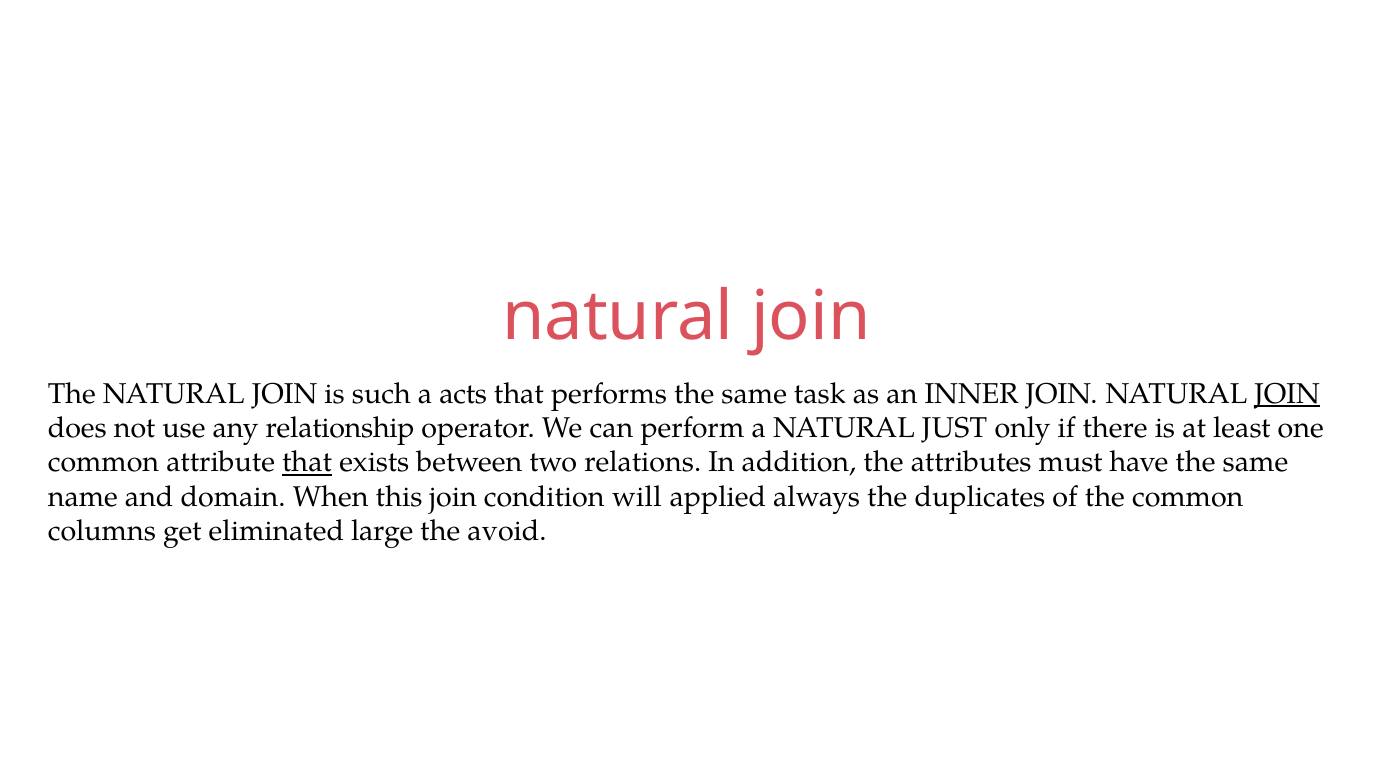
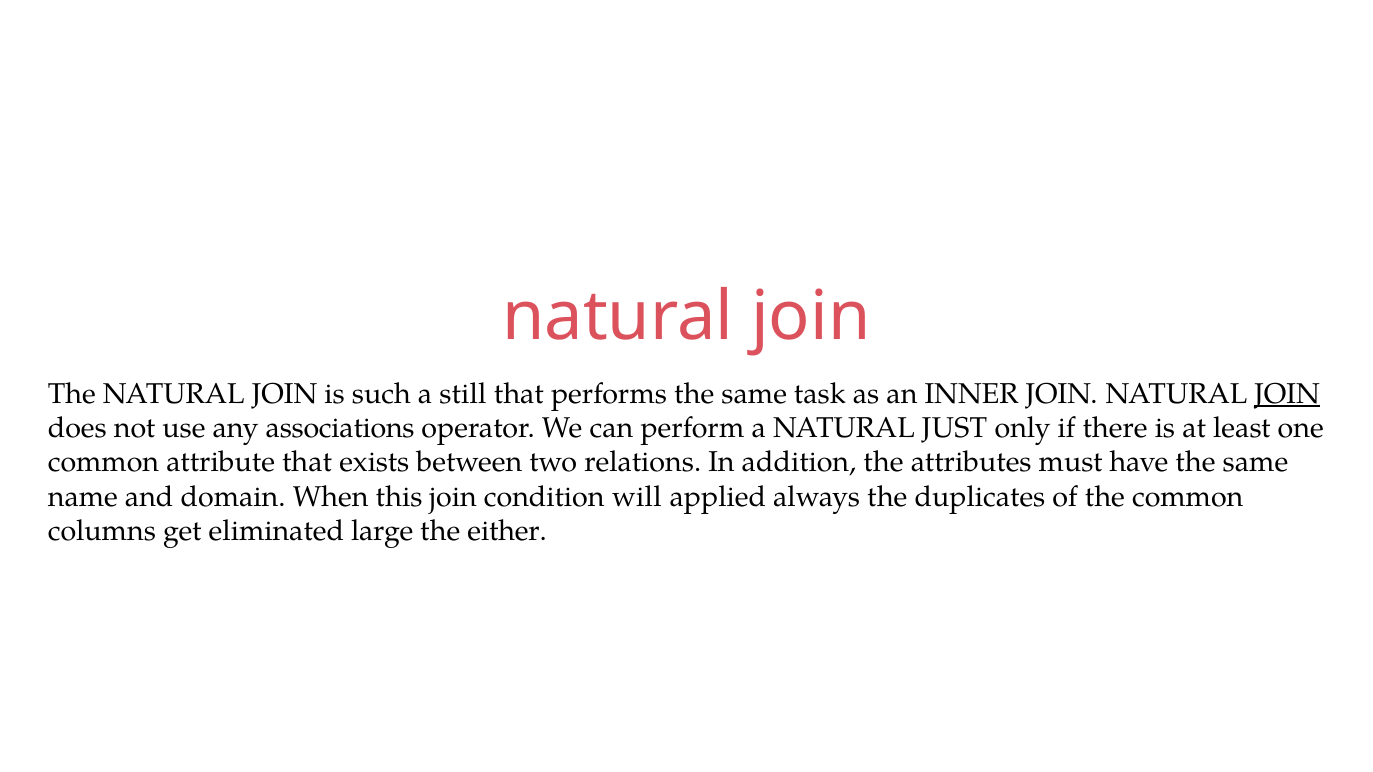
acts: acts -> still
relationship: relationship -> associations
that at (307, 463) underline: present -> none
avoid: avoid -> either
